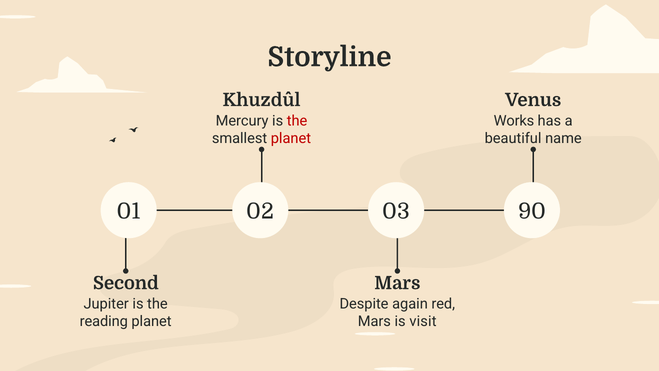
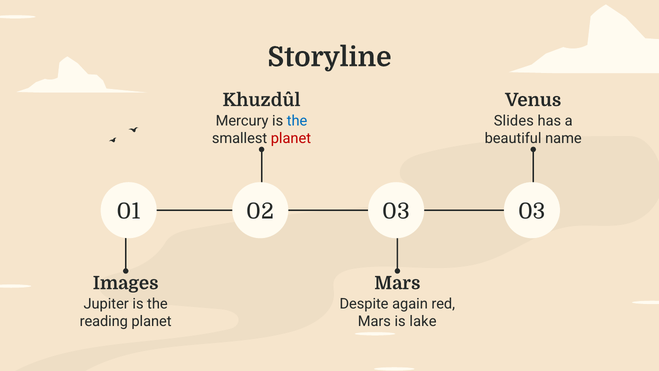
the at (297, 121) colour: red -> blue
Works: Works -> Slides
03 90: 90 -> 03
Second: Second -> Images
visit: visit -> lake
